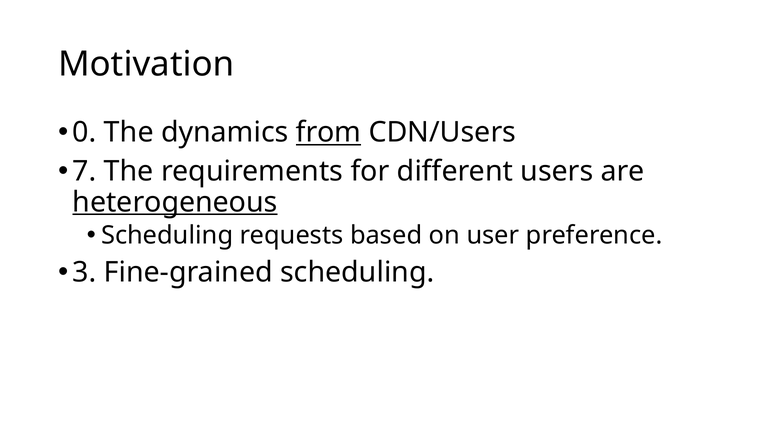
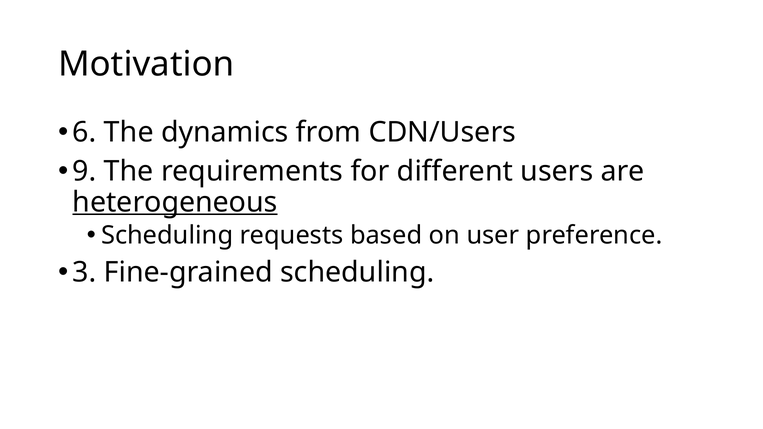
0: 0 -> 6
from underline: present -> none
7: 7 -> 9
